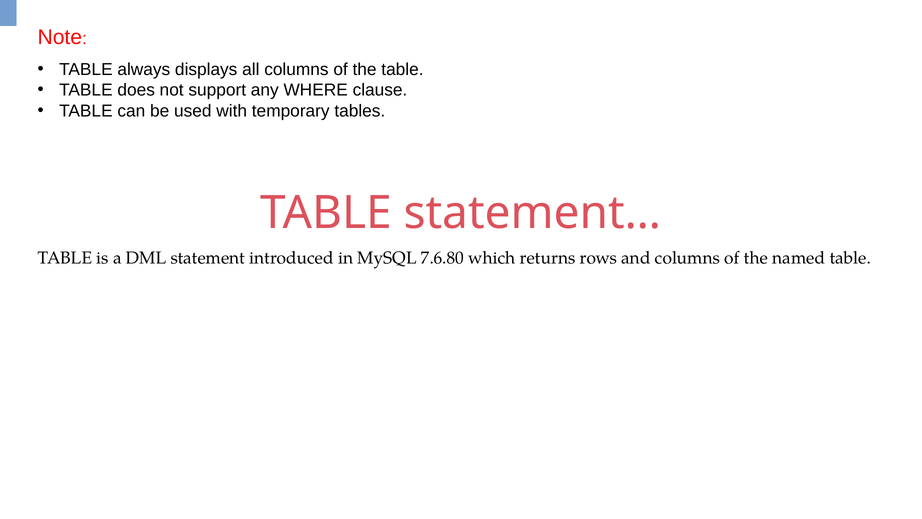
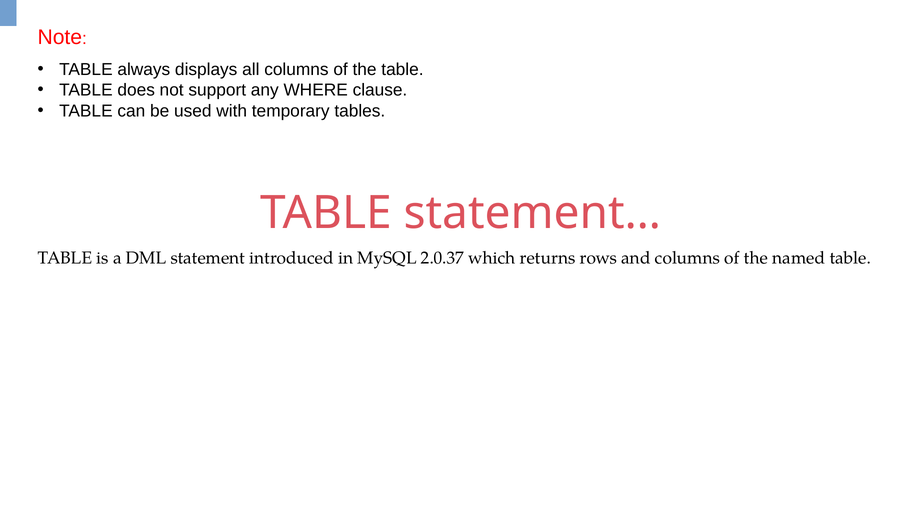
7.6.80: 7.6.80 -> 2.0.37
